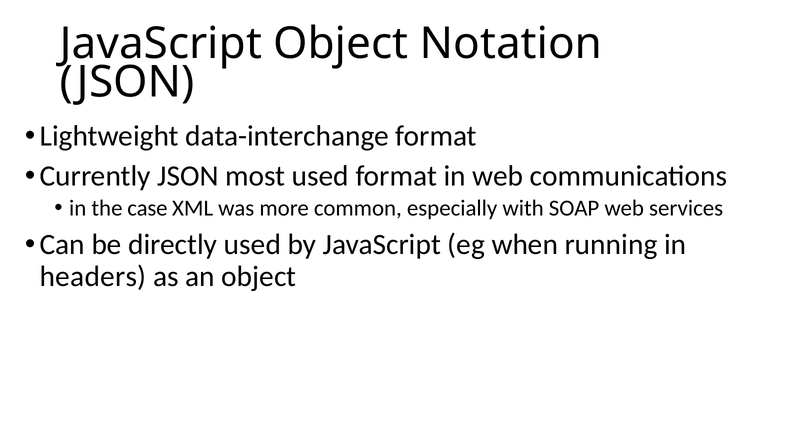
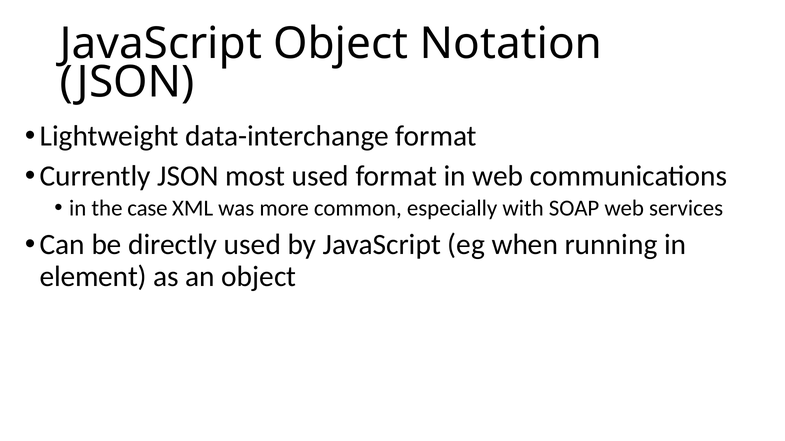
headers: headers -> element
